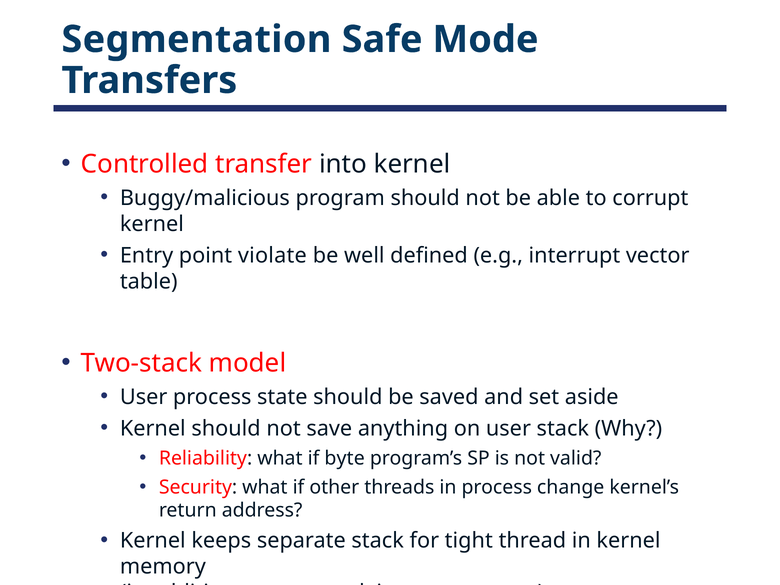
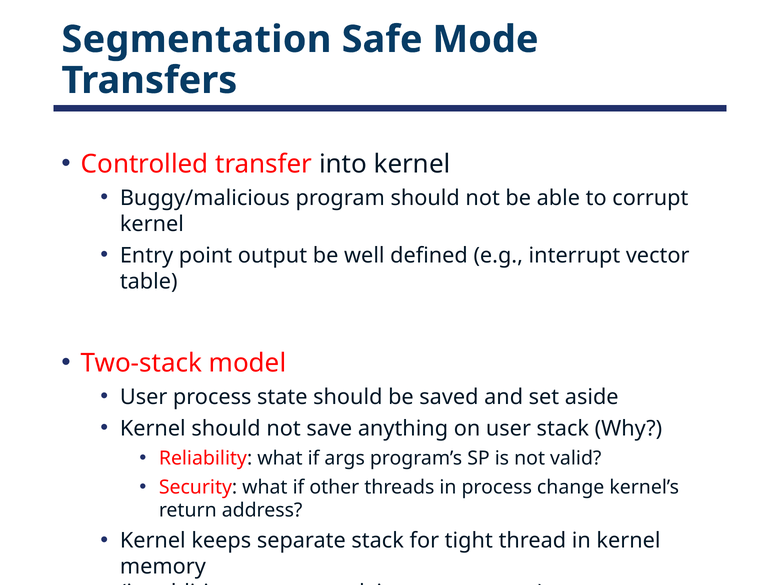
violate: violate -> output
byte: byte -> args
